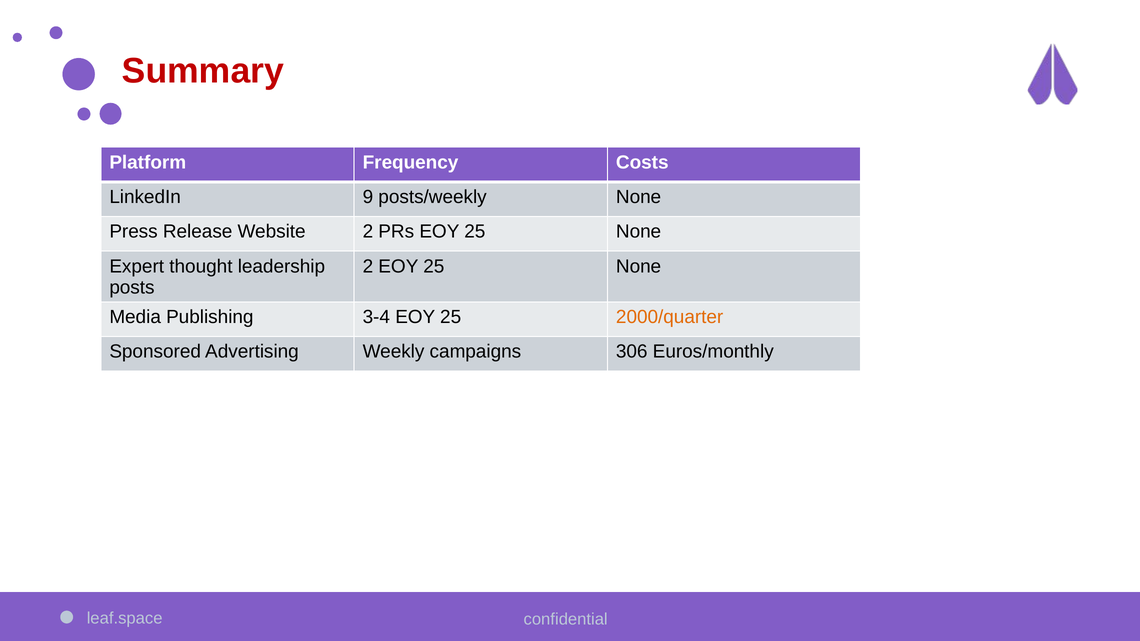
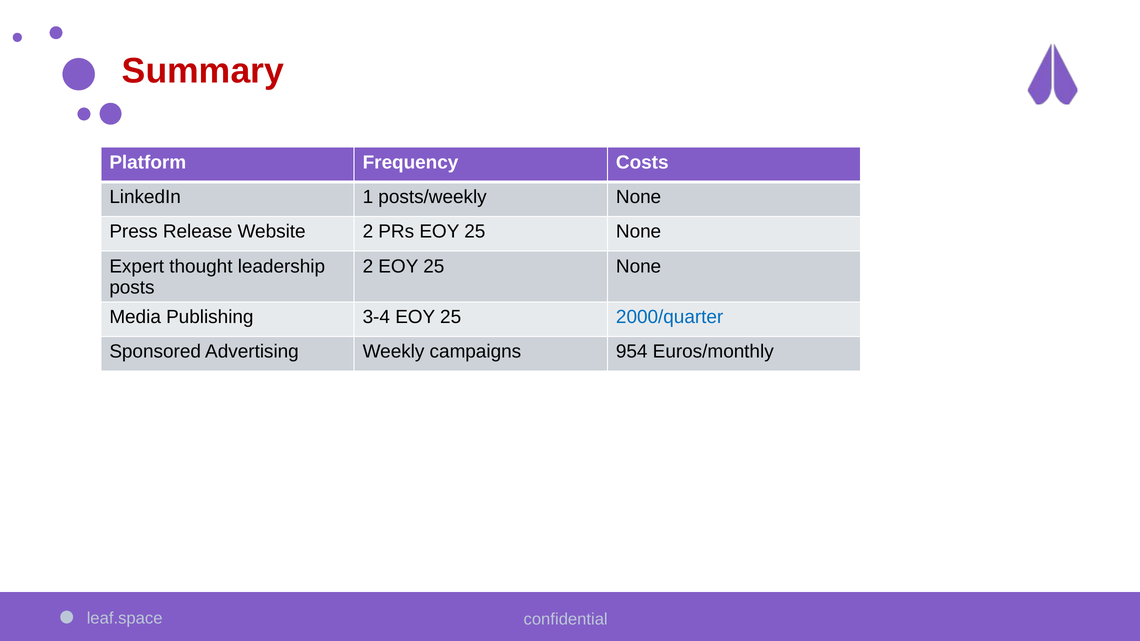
9: 9 -> 1
2000/quarter colour: orange -> blue
306: 306 -> 954
